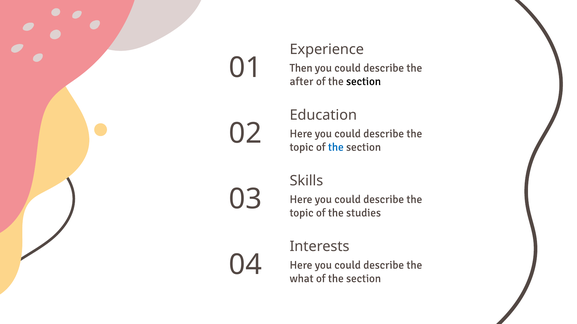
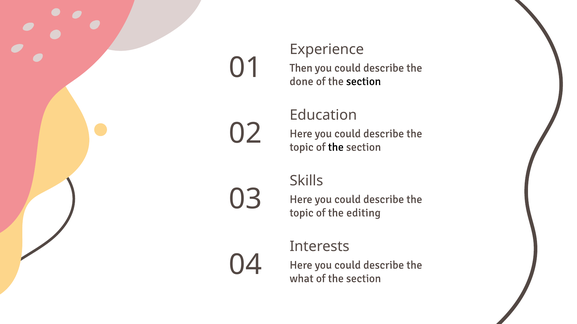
after: after -> done
the at (336, 147) colour: blue -> black
studies: studies -> editing
